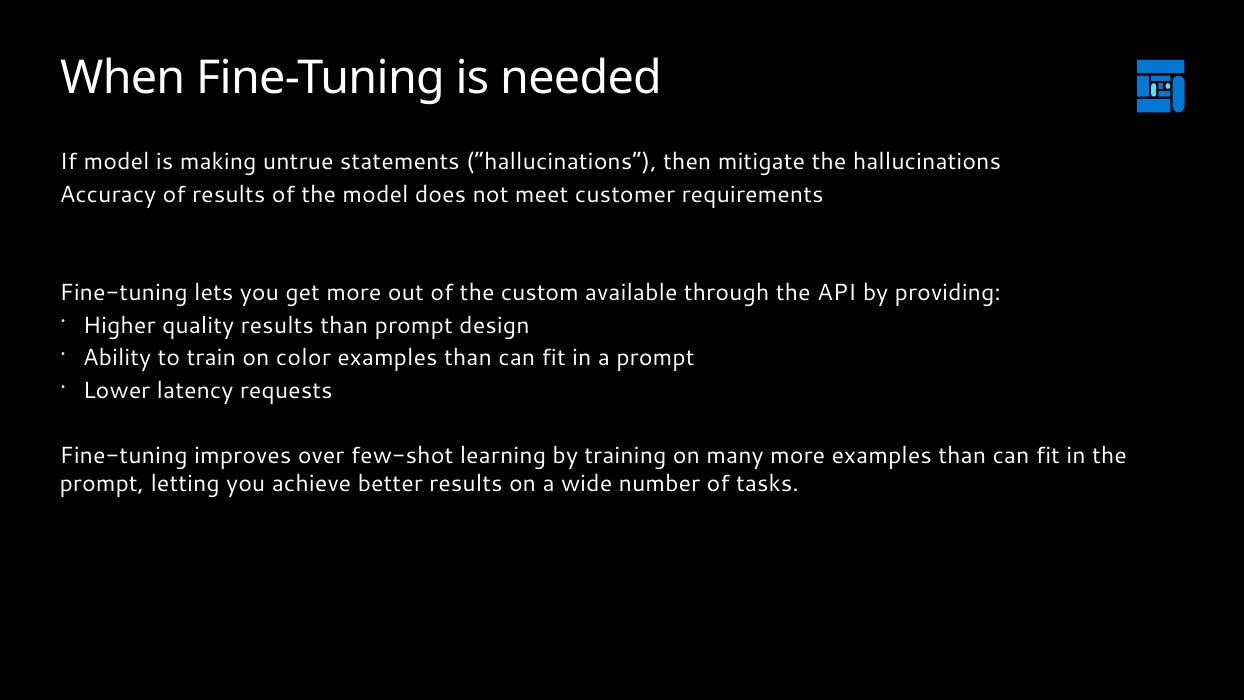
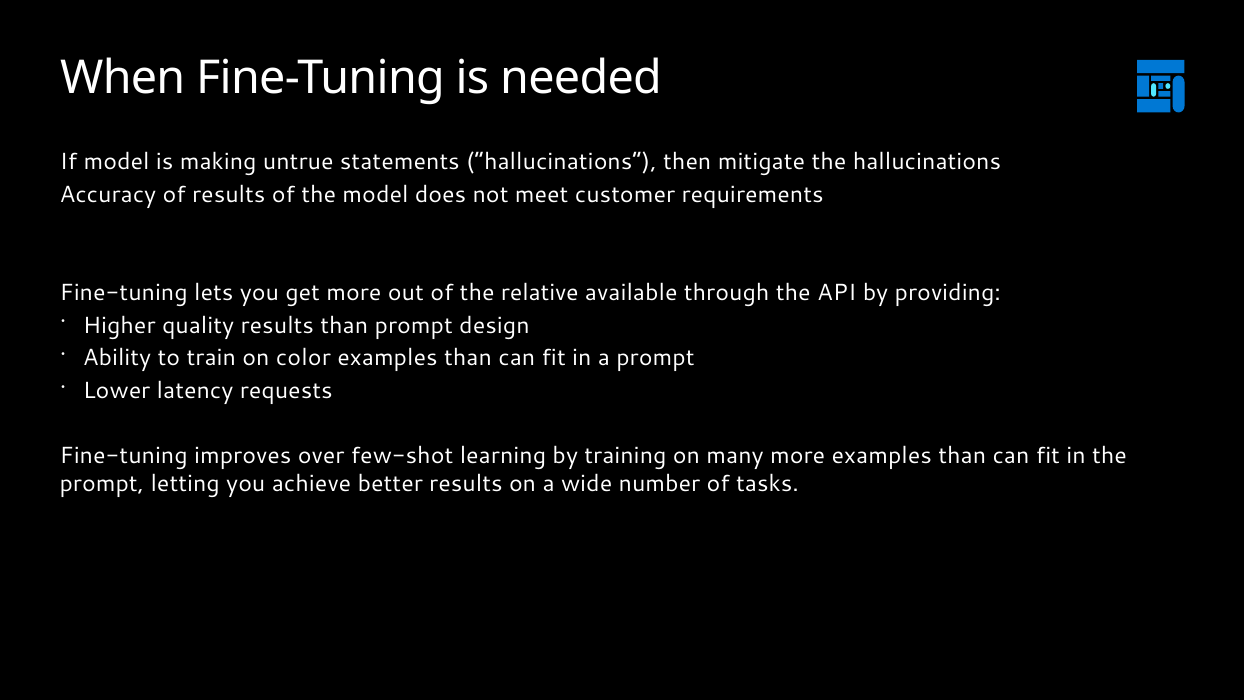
custom: custom -> relative
